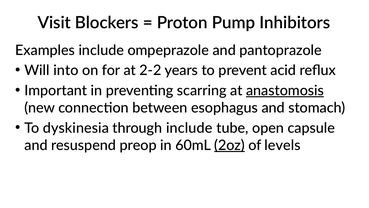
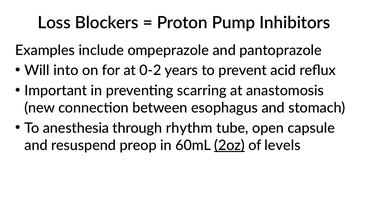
Visit: Visit -> Loss
2-2: 2-2 -> 0-2
anastomosis underline: present -> none
dyskinesia: dyskinesia -> anesthesia
through include: include -> rhythm
